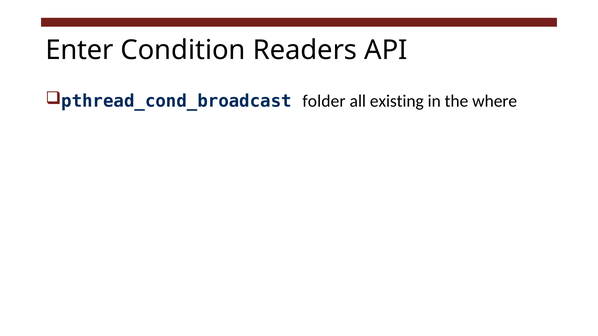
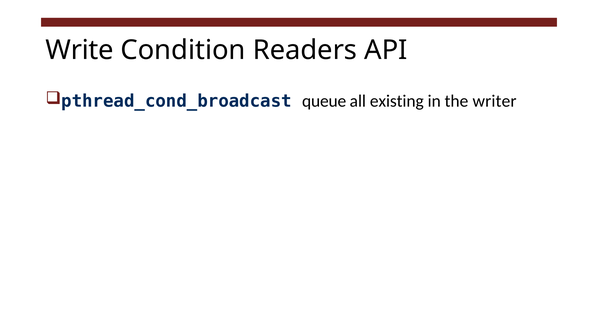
Enter: Enter -> Write
folder: folder -> queue
where: where -> writer
